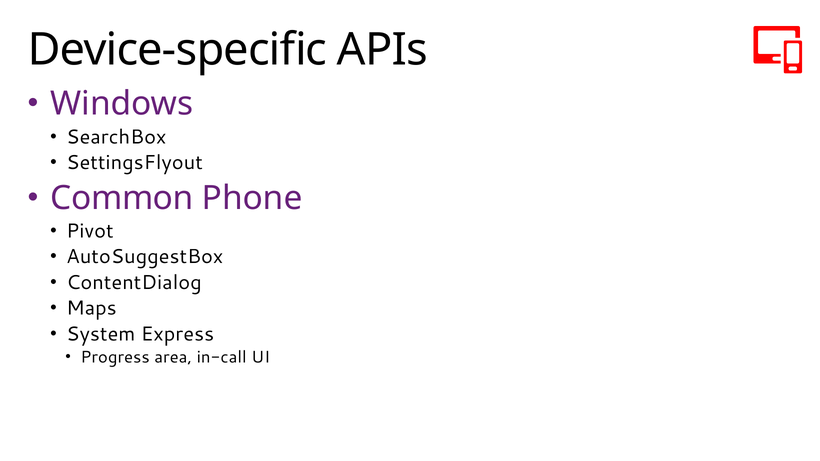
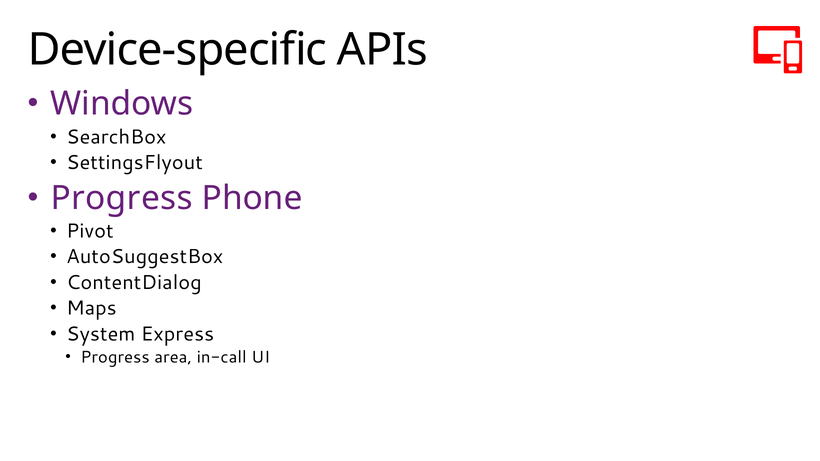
Common at (122, 198): Common -> Progress
